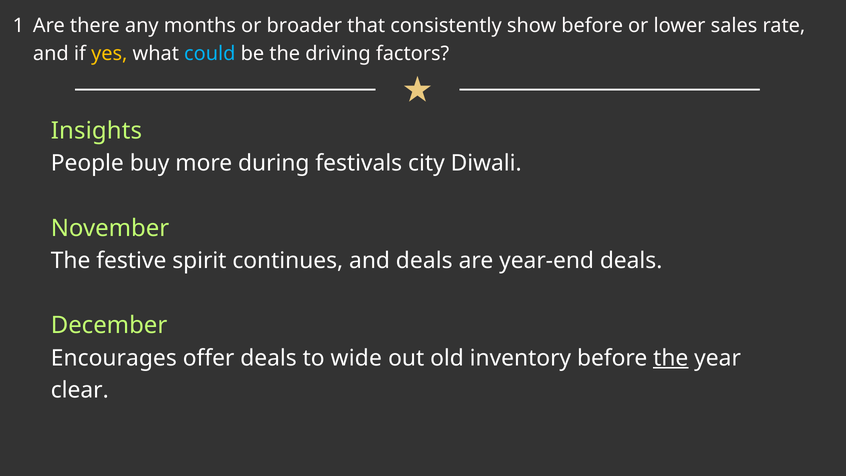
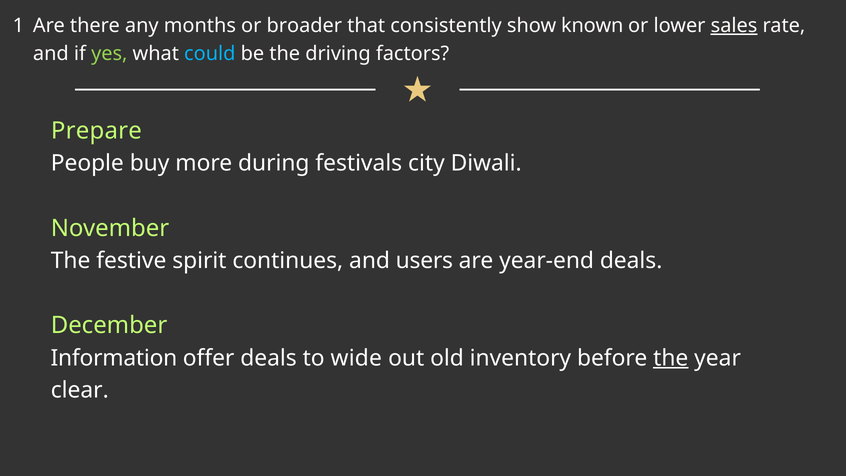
show before: before -> known
sales underline: none -> present
yes colour: yellow -> light green
Insights: Insights -> Prepare
and deals: deals -> users
Encourages: Encourages -> Information
